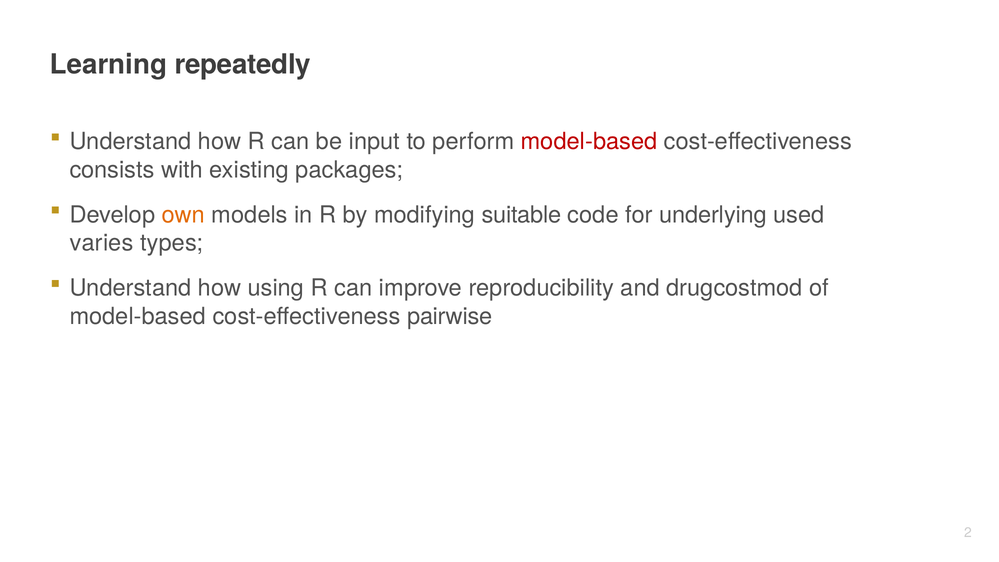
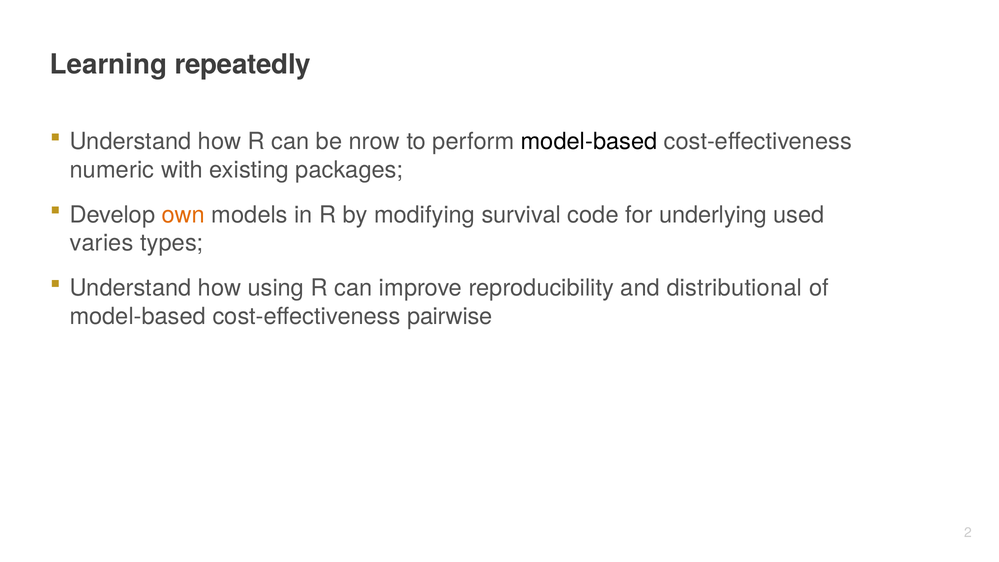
input: input -> nrow
model-based at (589, 142) colour: red -> black
consists: consists -> numeric
suitable: suitable -> survival
drugcostmod: drugcostmod -> distributional
